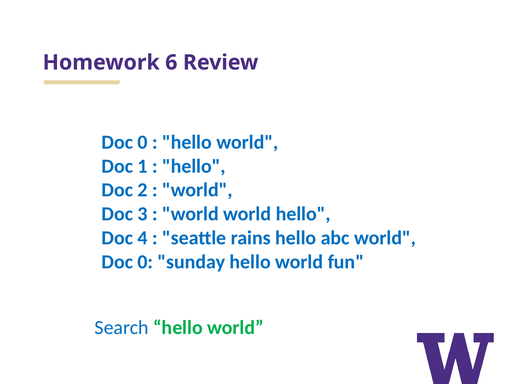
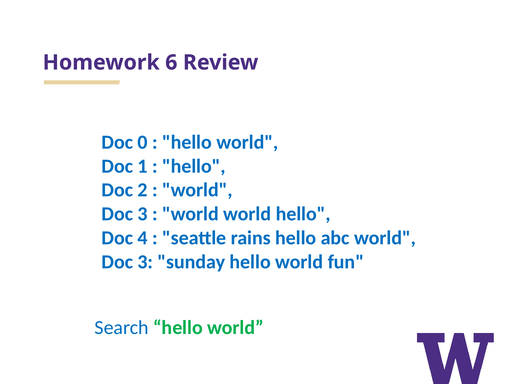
0 at (145, 262): 0 -> 3
